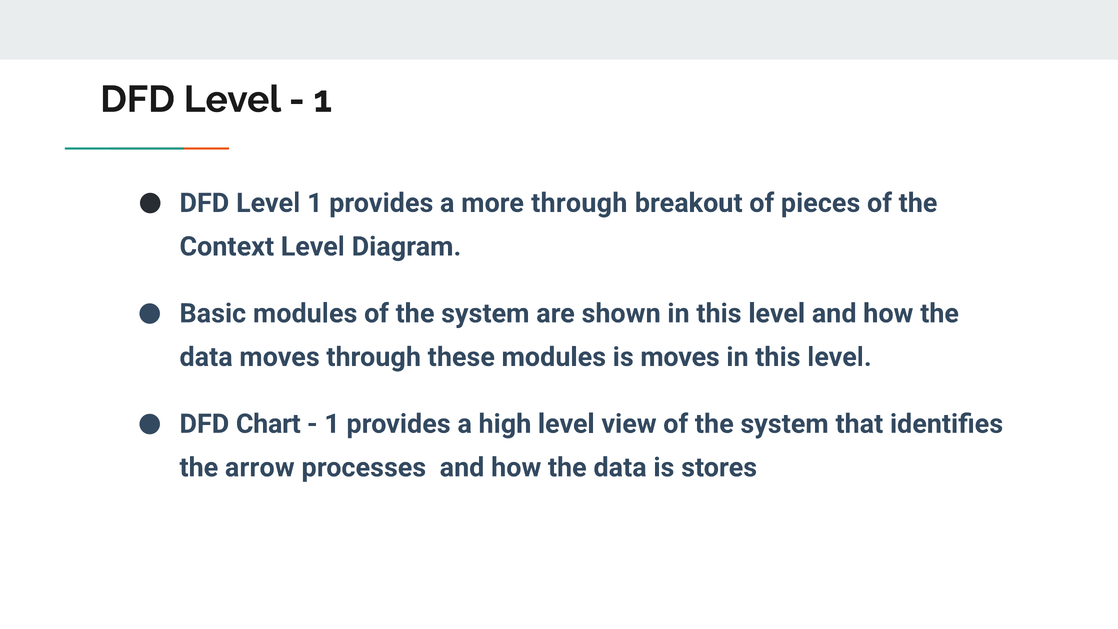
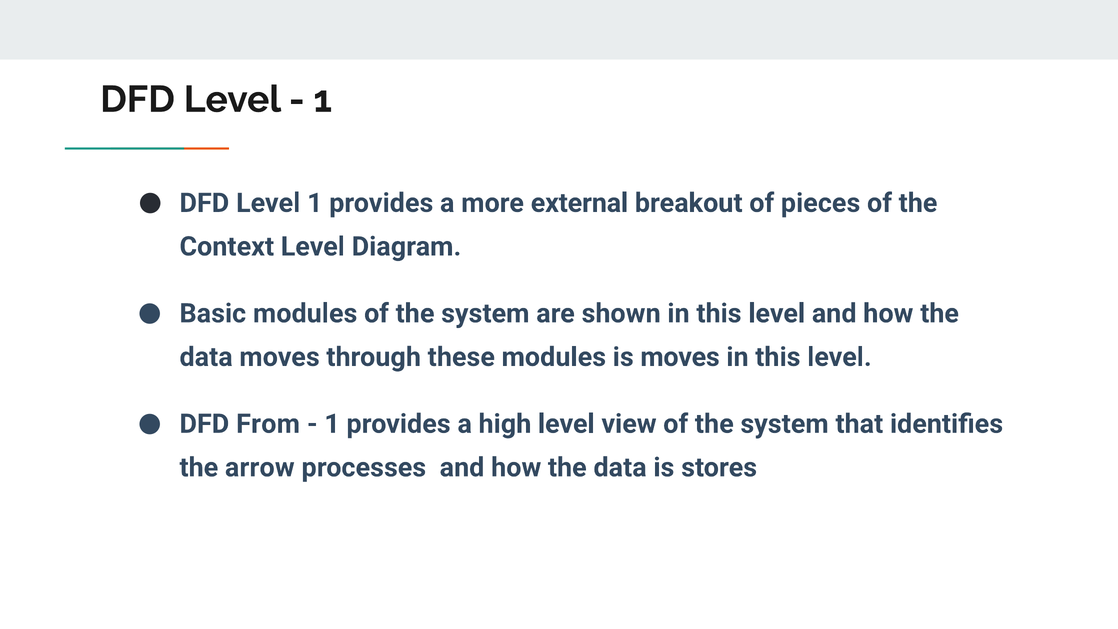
more through: through -> external
Chart: Chart -> From
